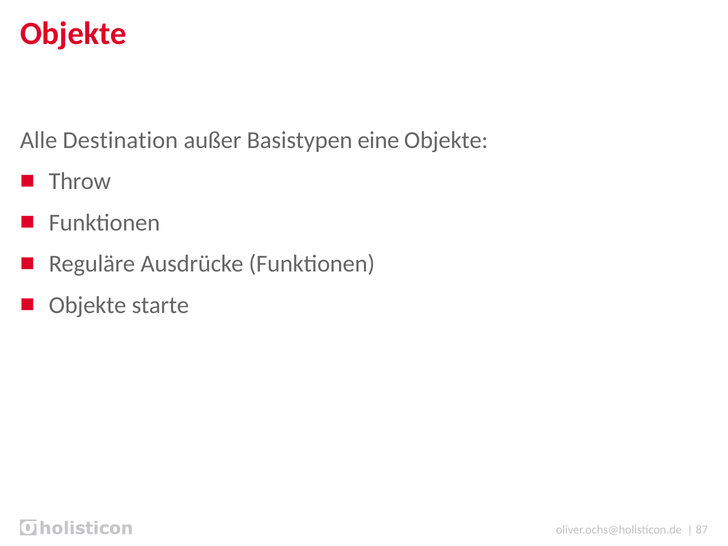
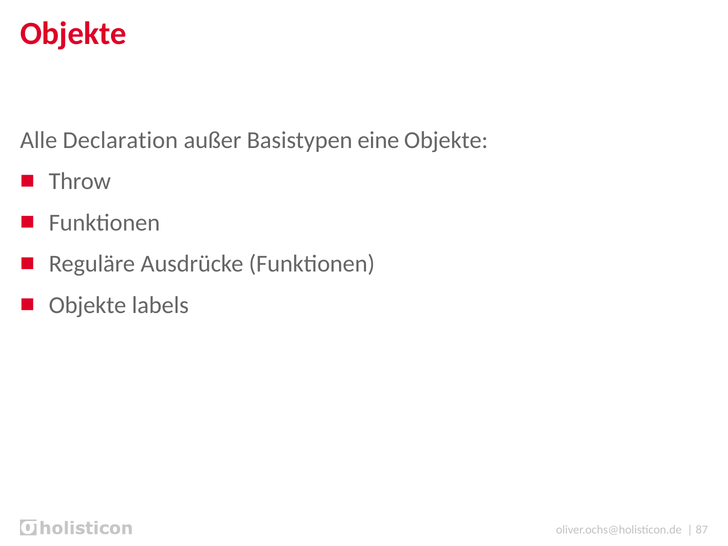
Destination: Destination -> Declaration
starte: starte -> labels
